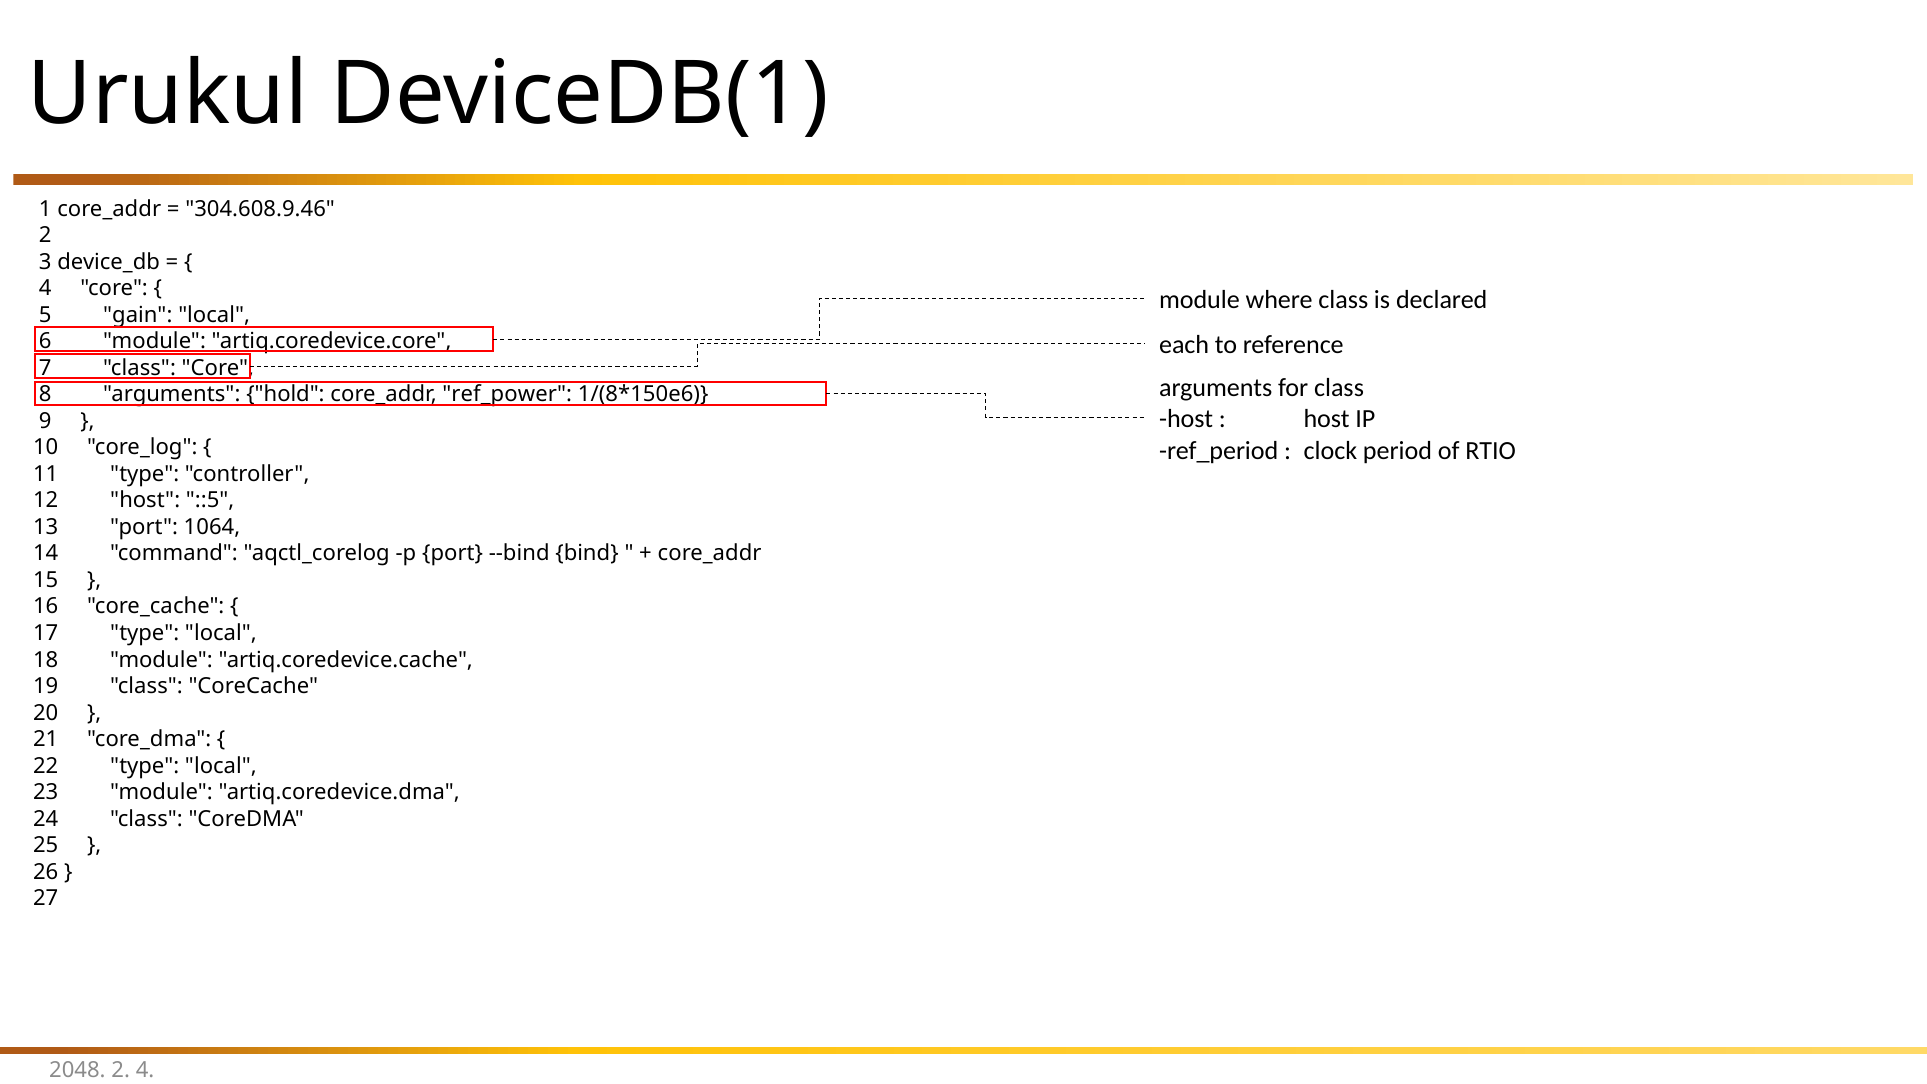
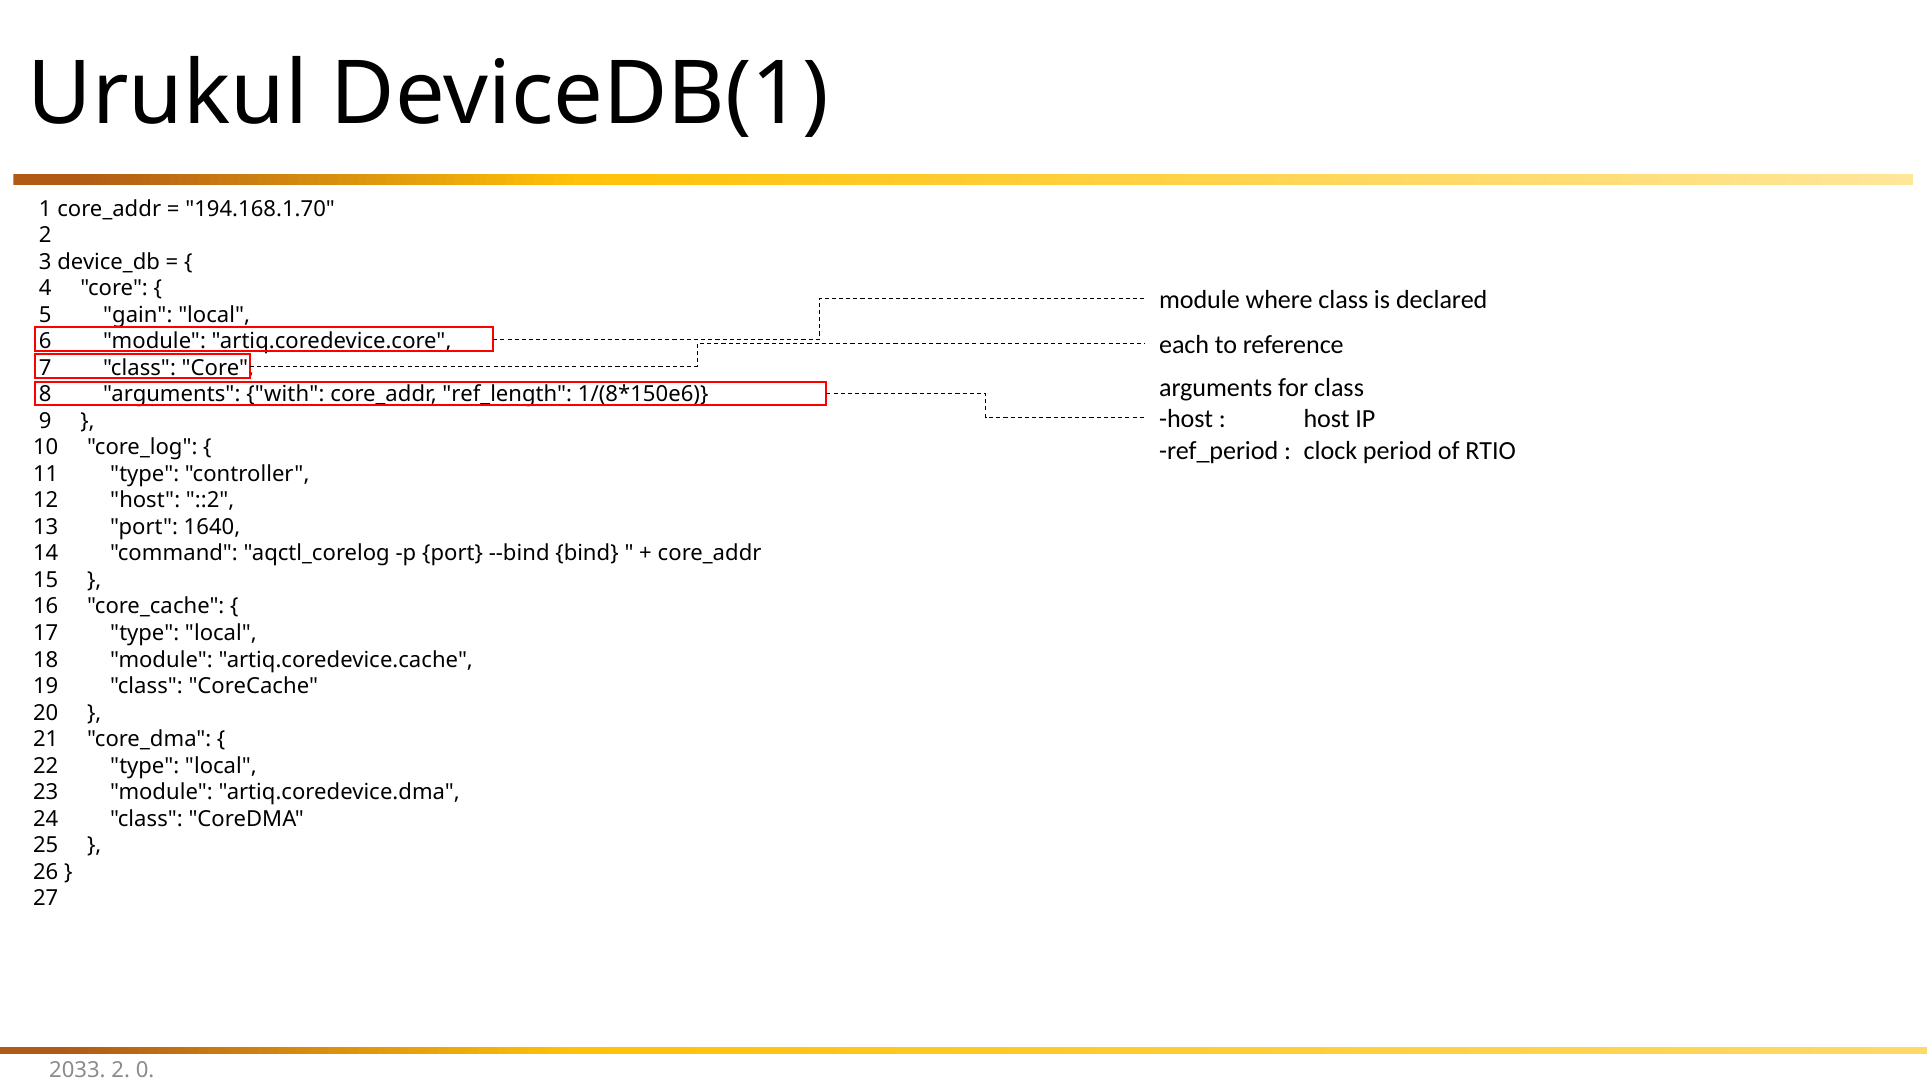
304.608.9.46: 304.608.9.46 -> 194.168.1.70
hold: hold -> with
ref_power: ref_power -> ref_length
::5: ::5 -> ::2
1064: 1064 -> 1640
2048: 2048 -> 2033
2 4: 4 -> 0
